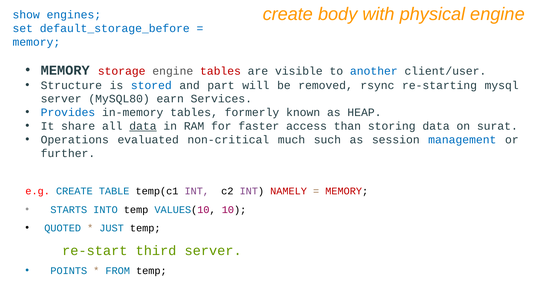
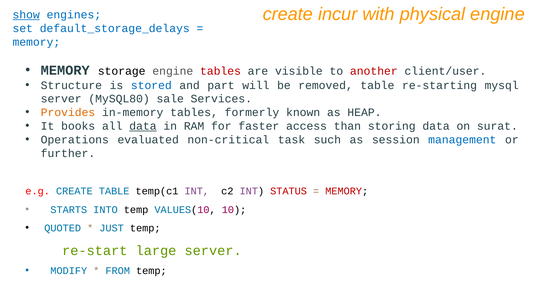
body: body -> incur
show underline: none -> present
default_storage_before: default_storage_before -> default_storage_delays
storage colour: red -> black
another colour: blue -> red
removed rsync: rsync -> table
earn: earn -> sale
Provides colour: blue -> orange
share: share -> books
much: much -> task
NAMELY: NAMELY -> STATUS
third: third -> large
POINTS: POINTS -> MODIFY
